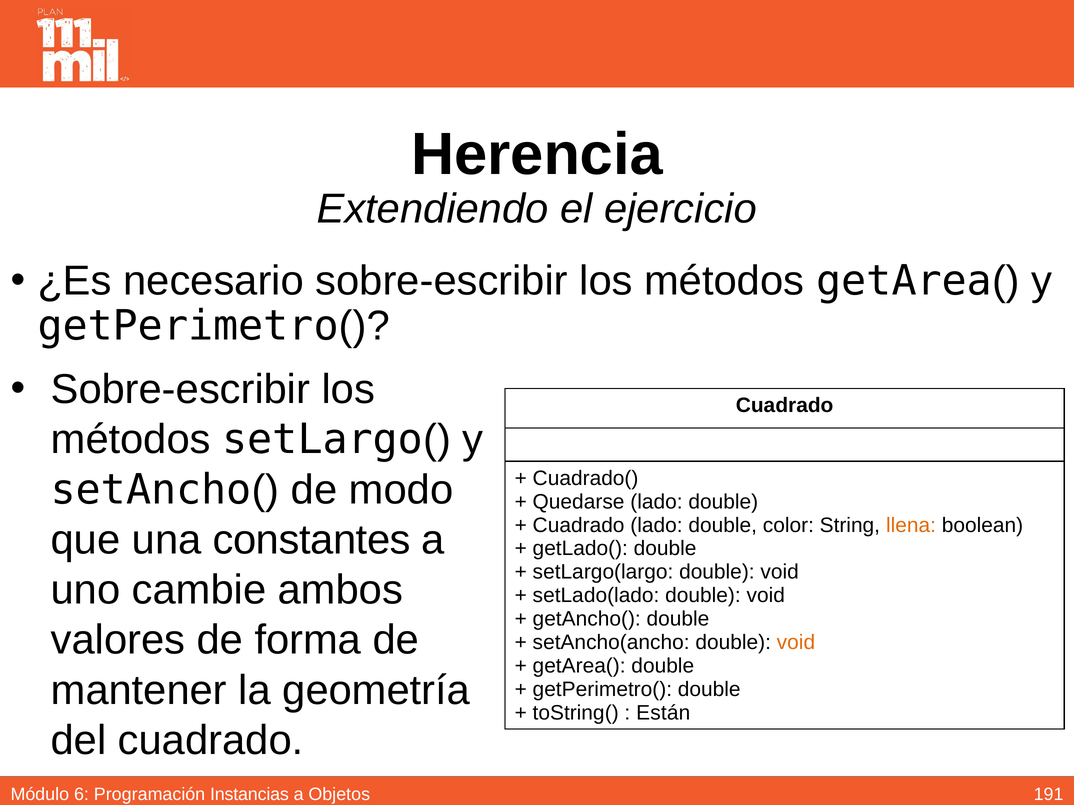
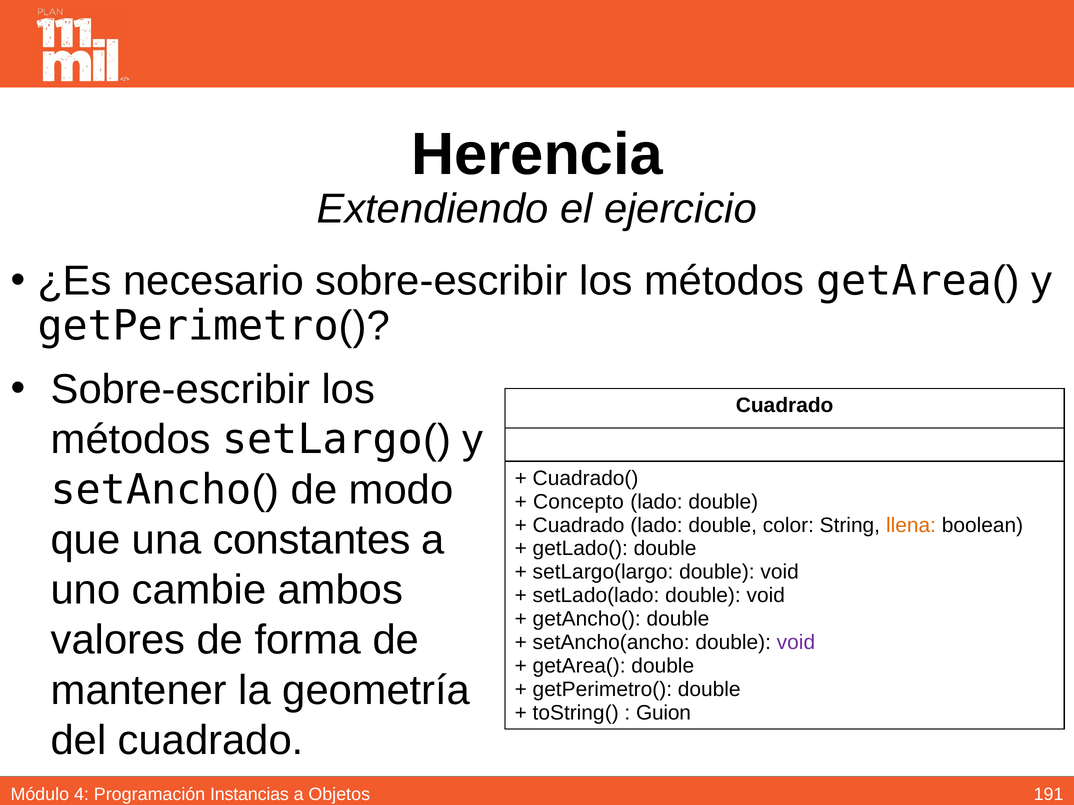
Quedarse: Quedarse -> Concepto
void at (796, 643) colour: orange -> purple
Están: Están -> Guion
6: 6 -> 4
